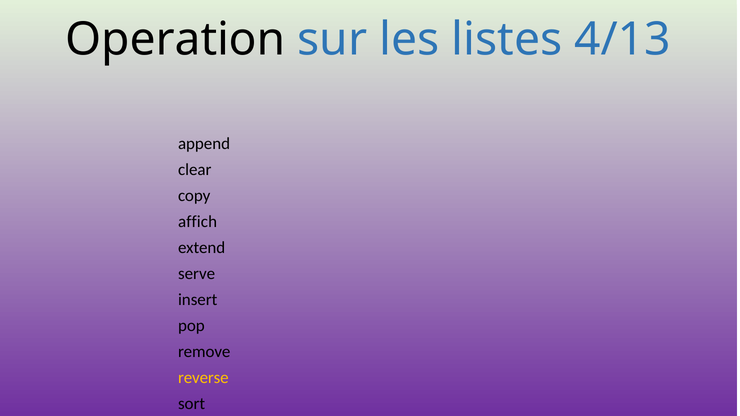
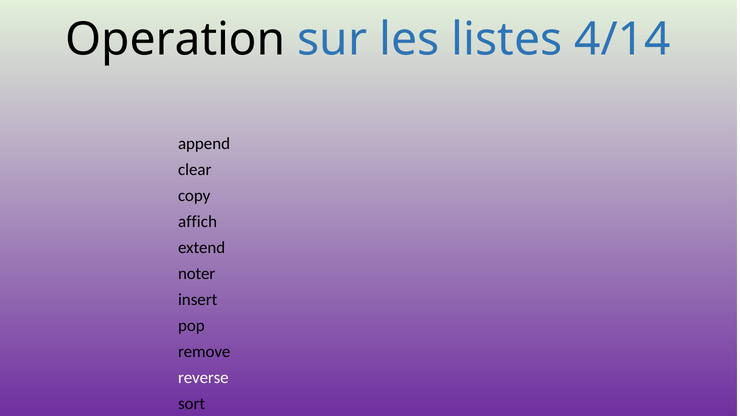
4/13: 4/13 -> 4/14
serve: serve -> noter
reverse colour: yellow -> white
